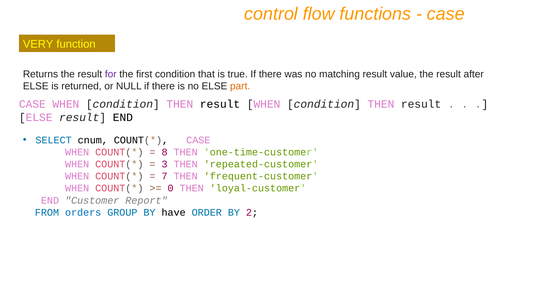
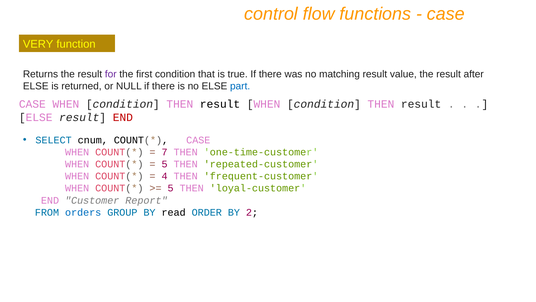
part colour: orange -> blue
END at (123, 117) colour: black -> red
8: 8 -> 7
3 at (165, 164): 3 -> 5
7: 7 -> 4
0 at (171, 188): 0 -> 5
have: have -> read
